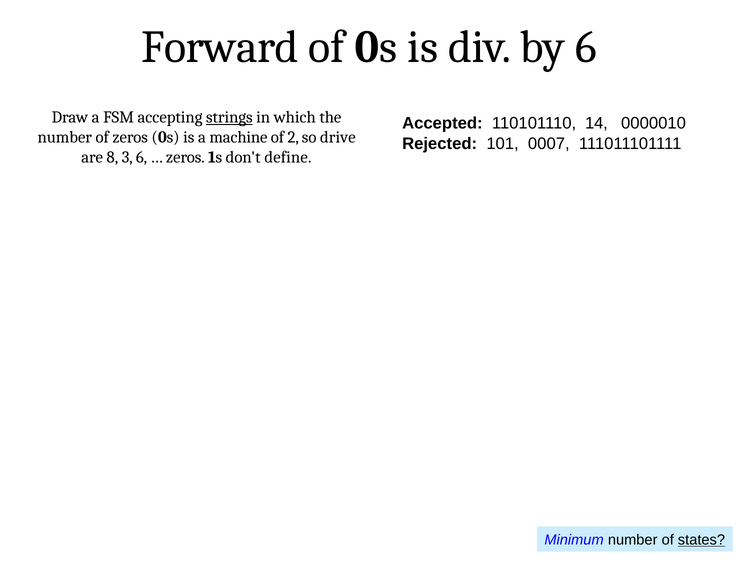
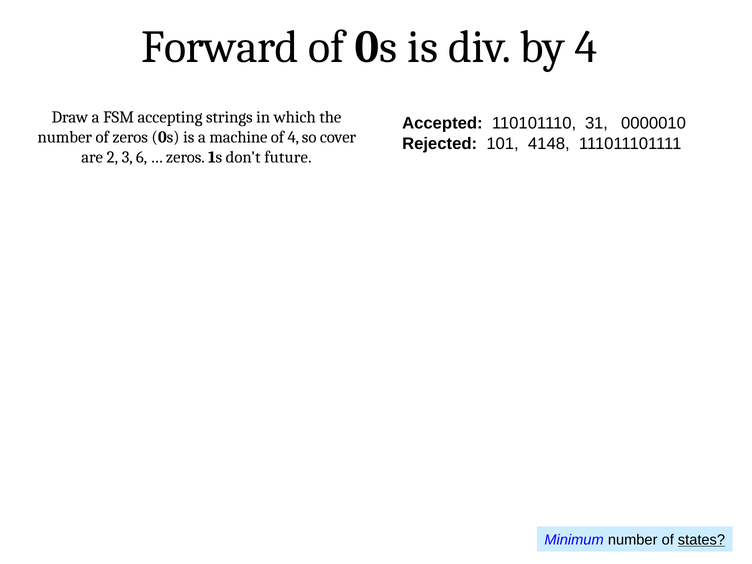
by 6: 6 -> 4
strings underline: present -> none
14: 14 -> 31
of 2: 2 -> 4
drive: drive -> cover
0007: 0007 -> 4148
8: 8 -> 2
define: define -> future
